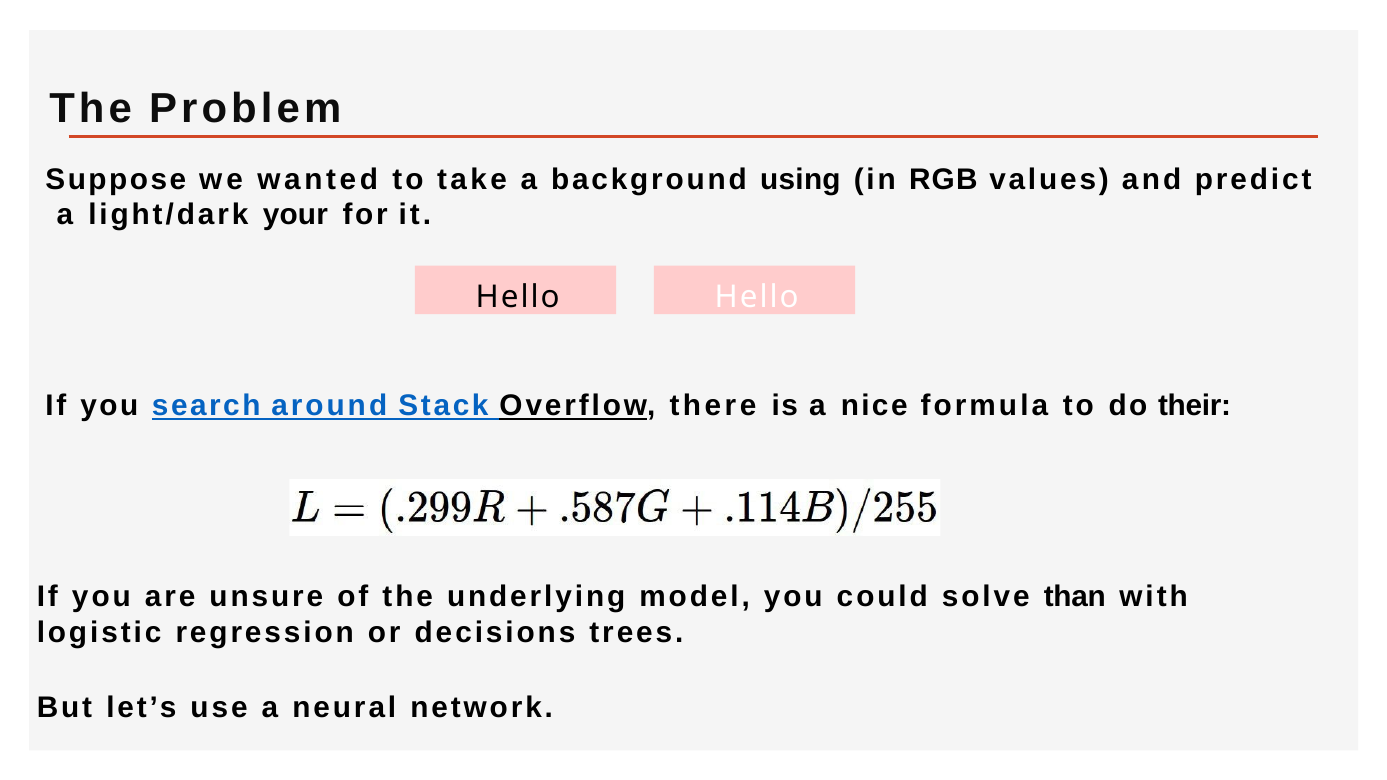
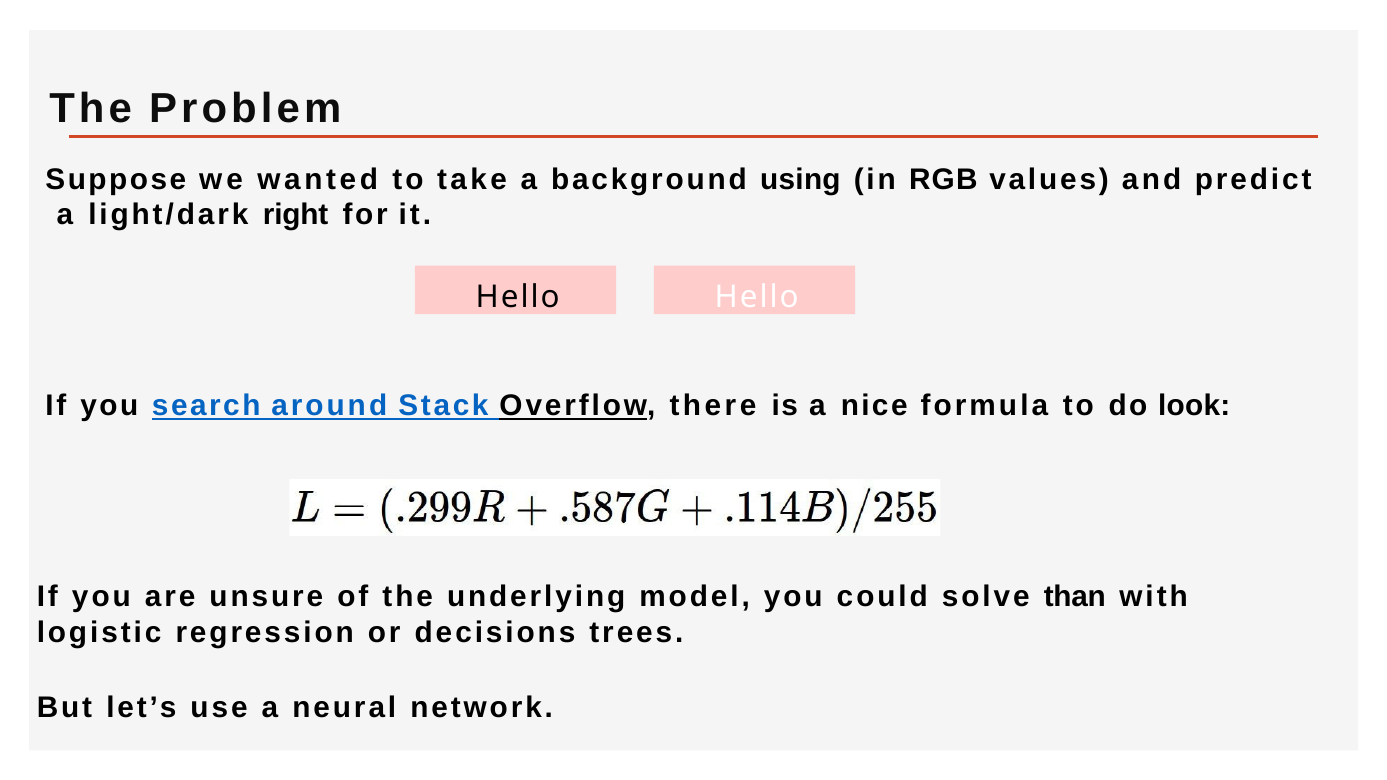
your: your -> right
their: their -> look
